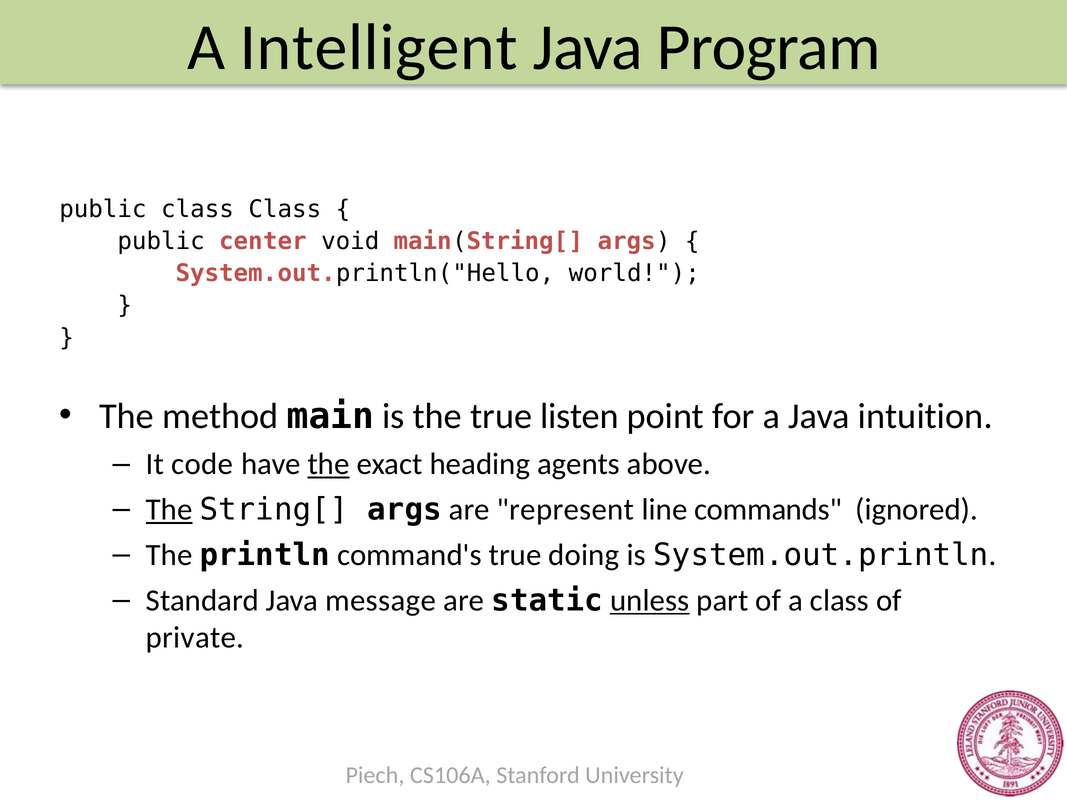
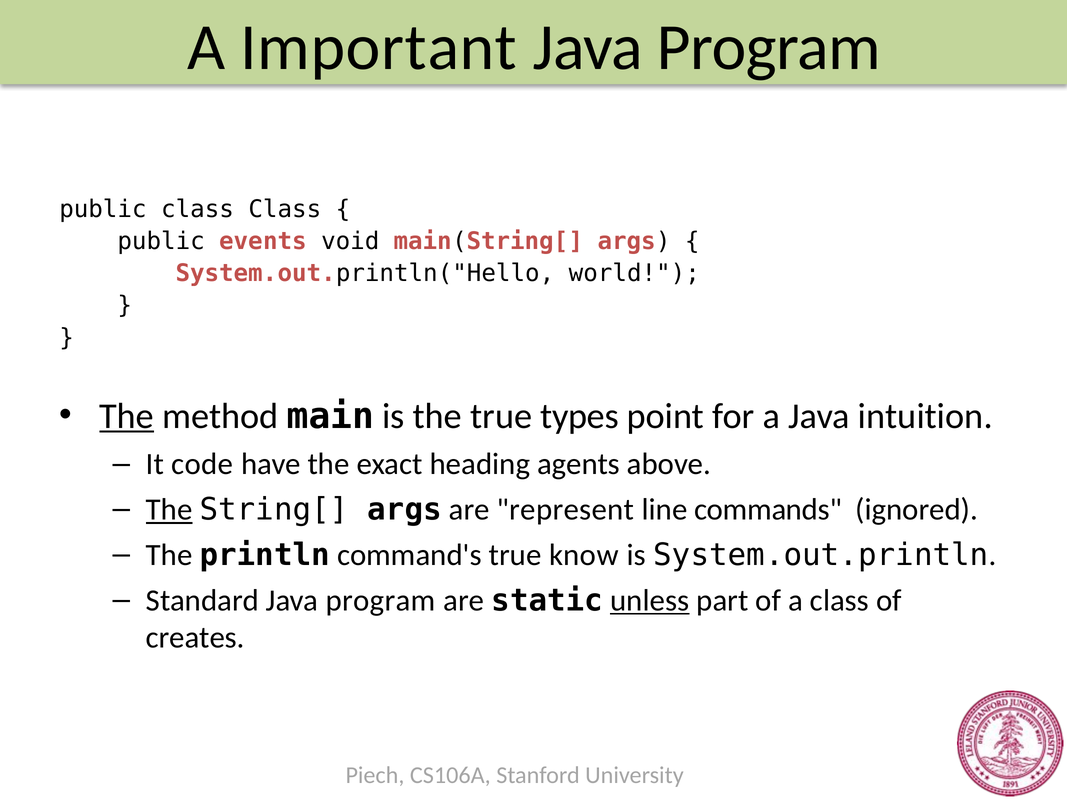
Intelligent: Intelligent -> Important
center: center -> events
The at (127, 416) underline: none -> present
listen: listen -> types
the at (329, 464) underline: present -> none
doing: doing -> know
Standard Java message: message -> program
private: private -> creates
